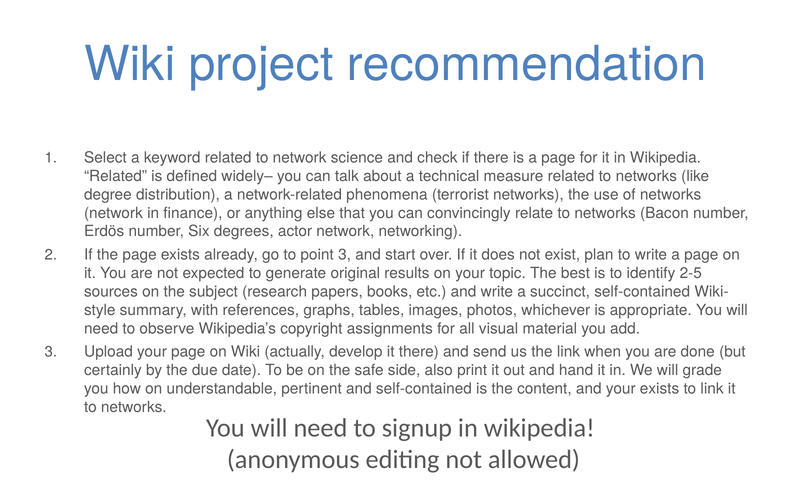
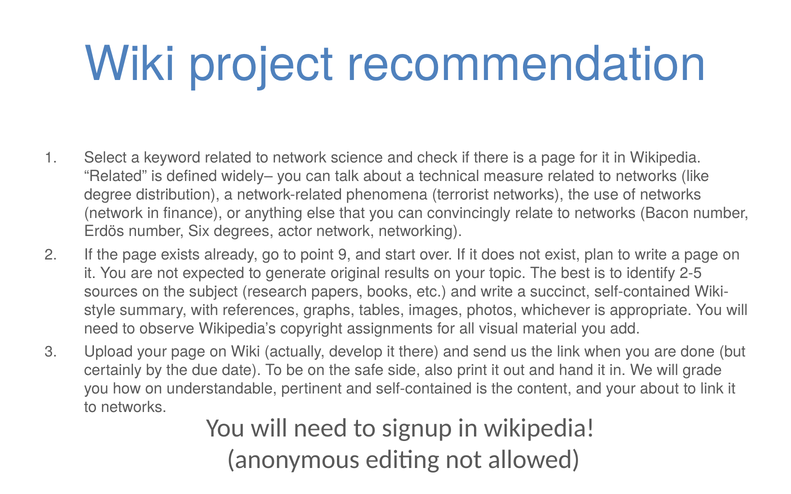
point 3: 3 -> 9
your exists: exists -> about
